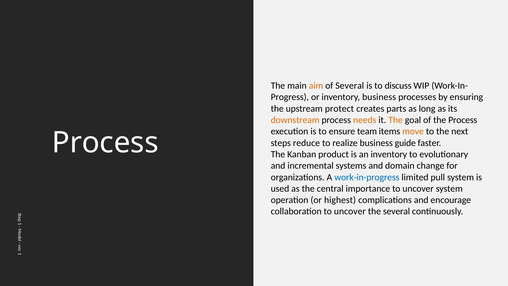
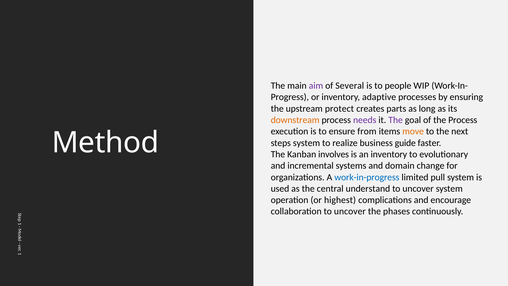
aim colour: orange -> purple
discuss: discuss -> people
inventory business: business -> adaptive
needs colour: orange -> purple
The at (396, 120) colour: orange -> purple
team: team -> from
Process at (105, 143): Process -> Method
steps reduce: reduce -> system
product: product -> involves
importance: importance -> understand
the several: several -> phases
